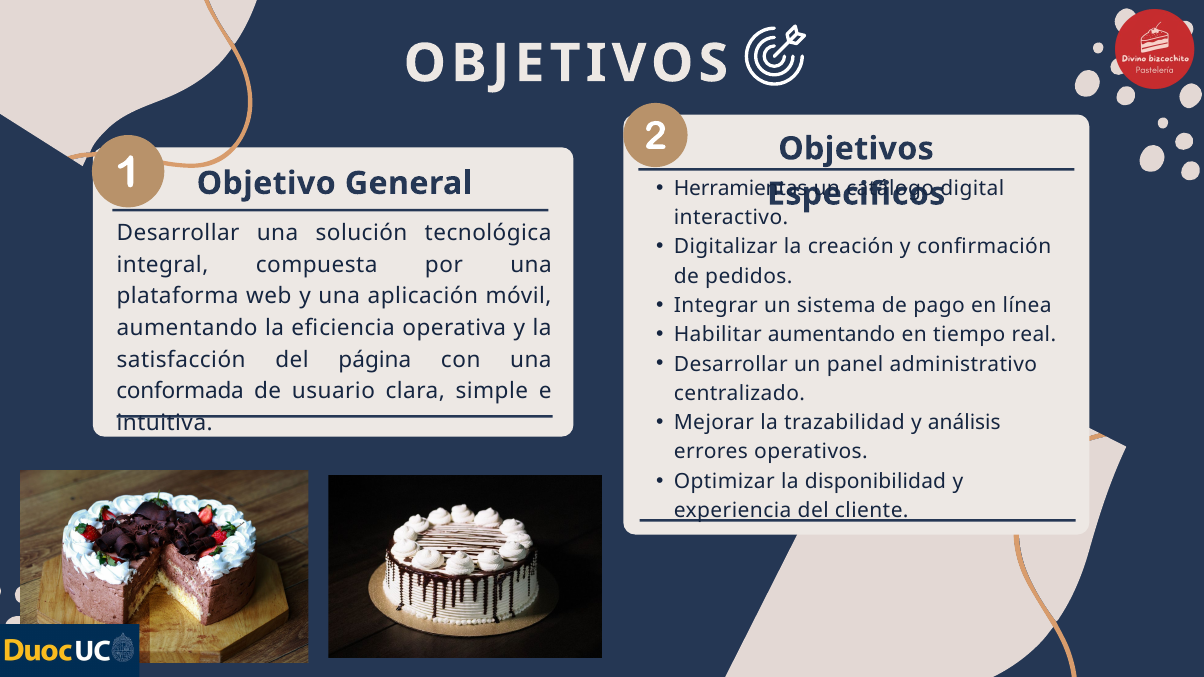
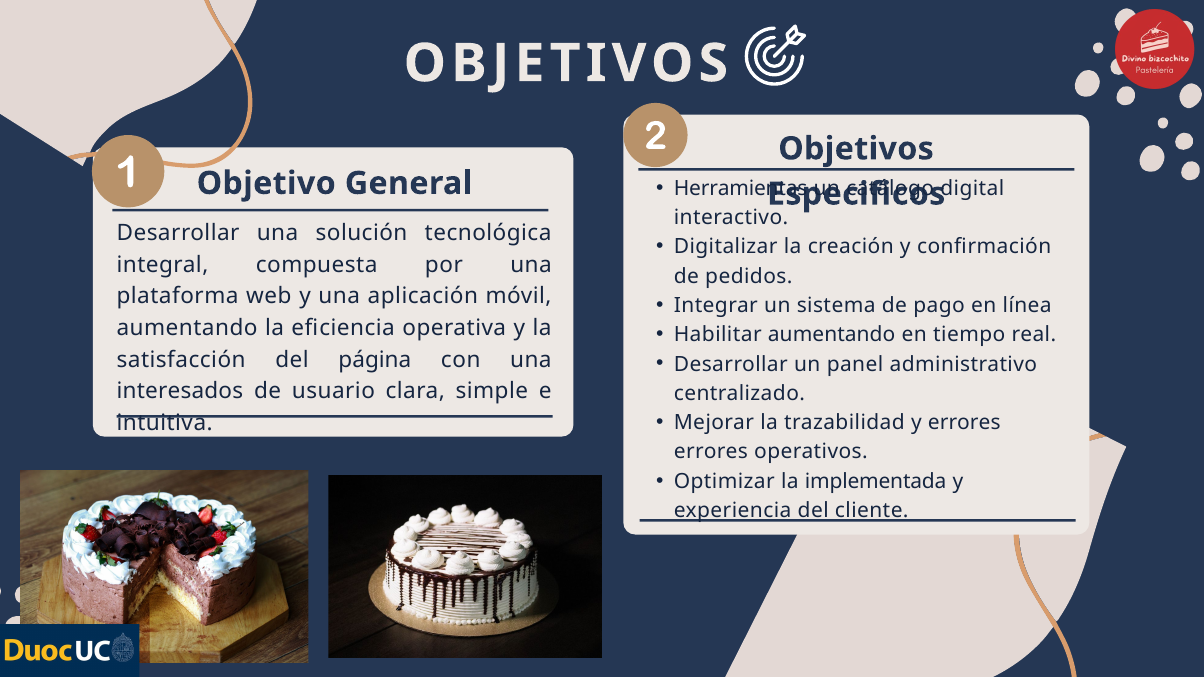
conformada: conformada -> interesados
y análisis: análisis -> errores
disponibilidad: disponibilidad -> implementada
